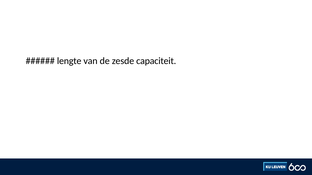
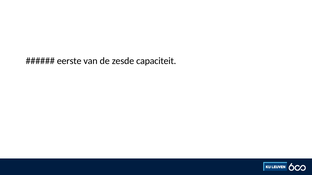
lengte: lengte -> eerste
